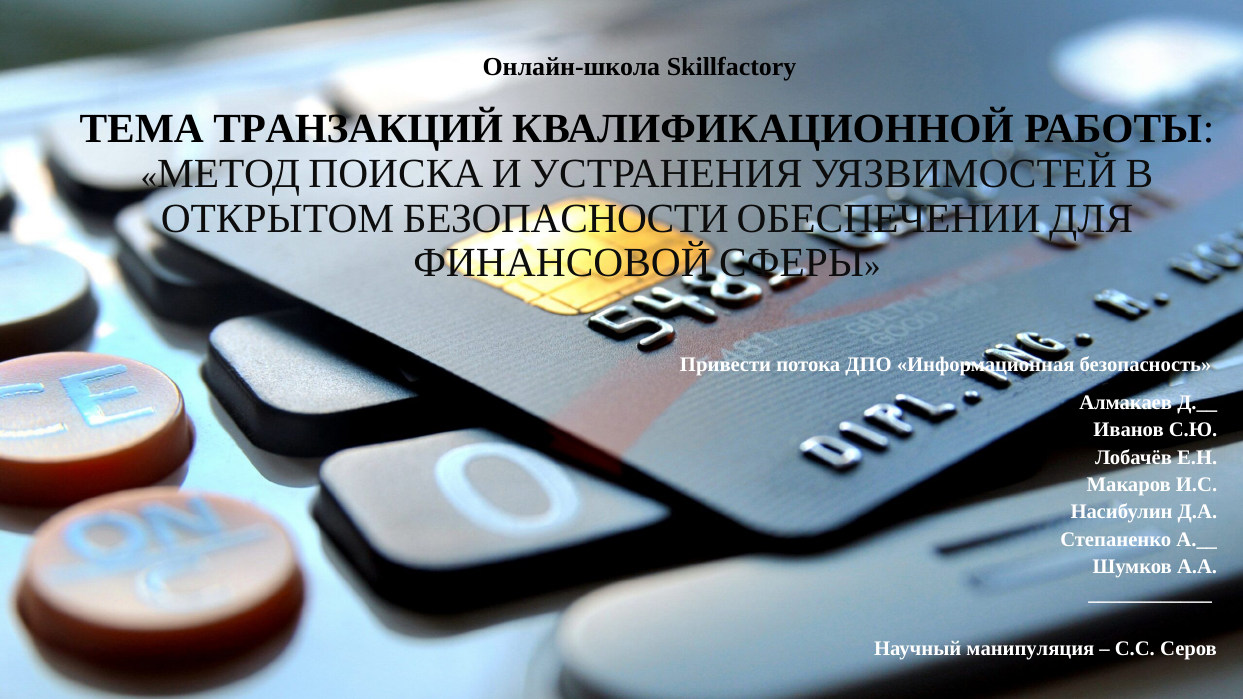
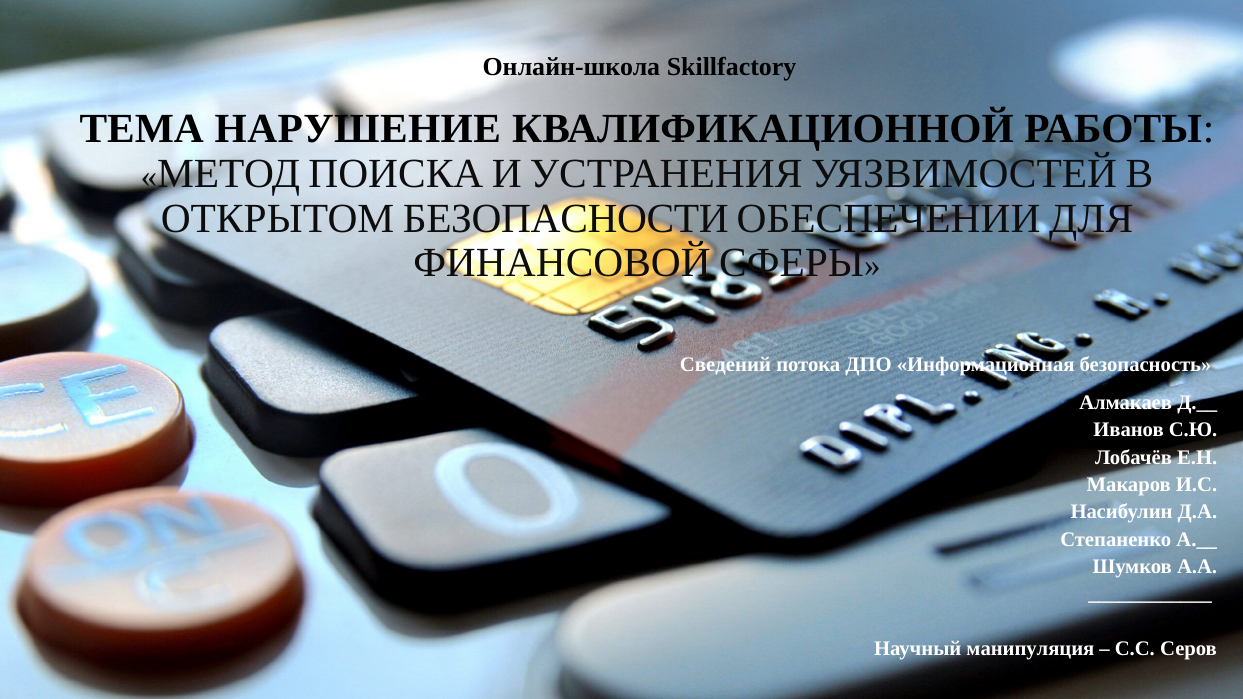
ТРАНЗАКЦИЙ: ТРАНЗАКЦИЙ -> НАРУШЕНИЕ
Привести: Привести -> Сведений
